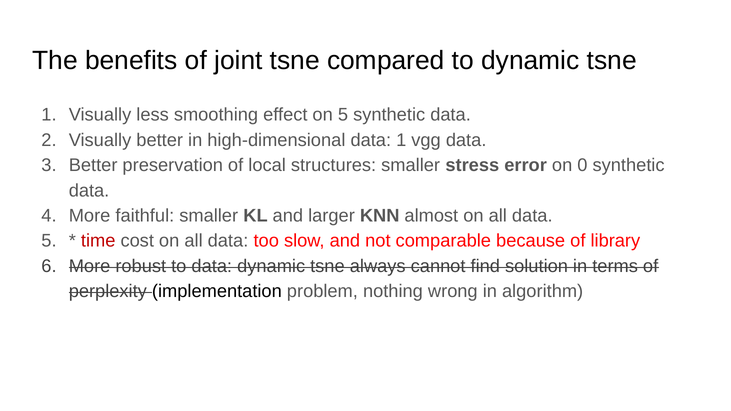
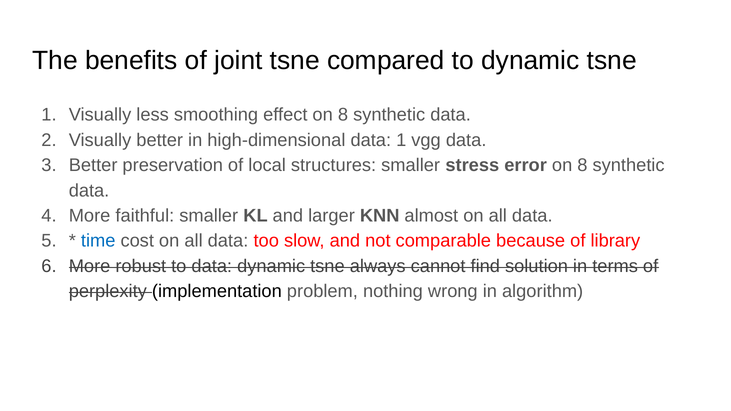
effect on 5: 5 -> 8
error on 0: 0 -> 8
time colour: red -> blue
